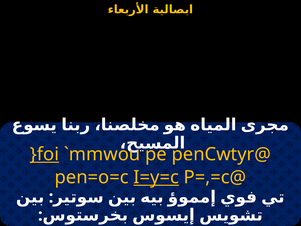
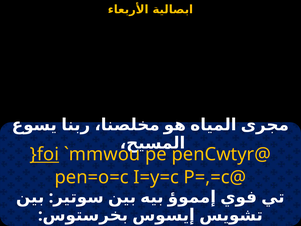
I=y=c underline: present -> none
